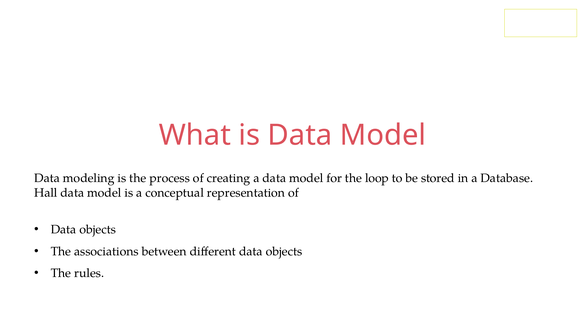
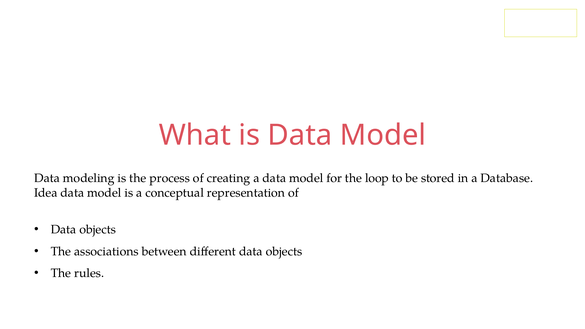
Hall: Hall -> Idea
